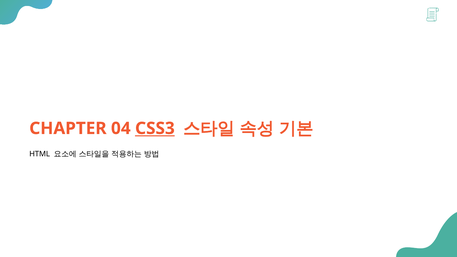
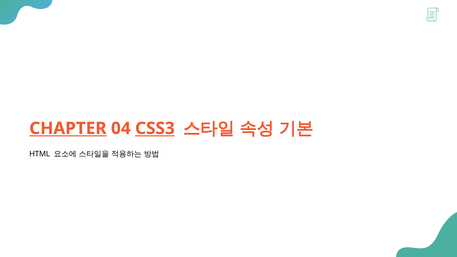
CHAPTER underline: none -> present
